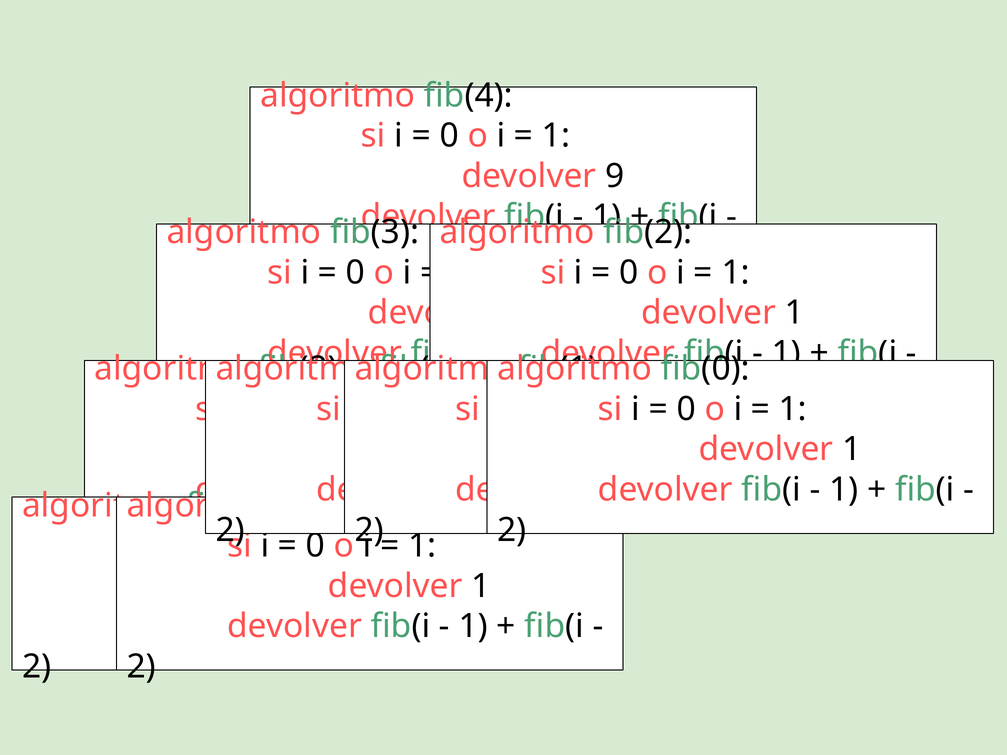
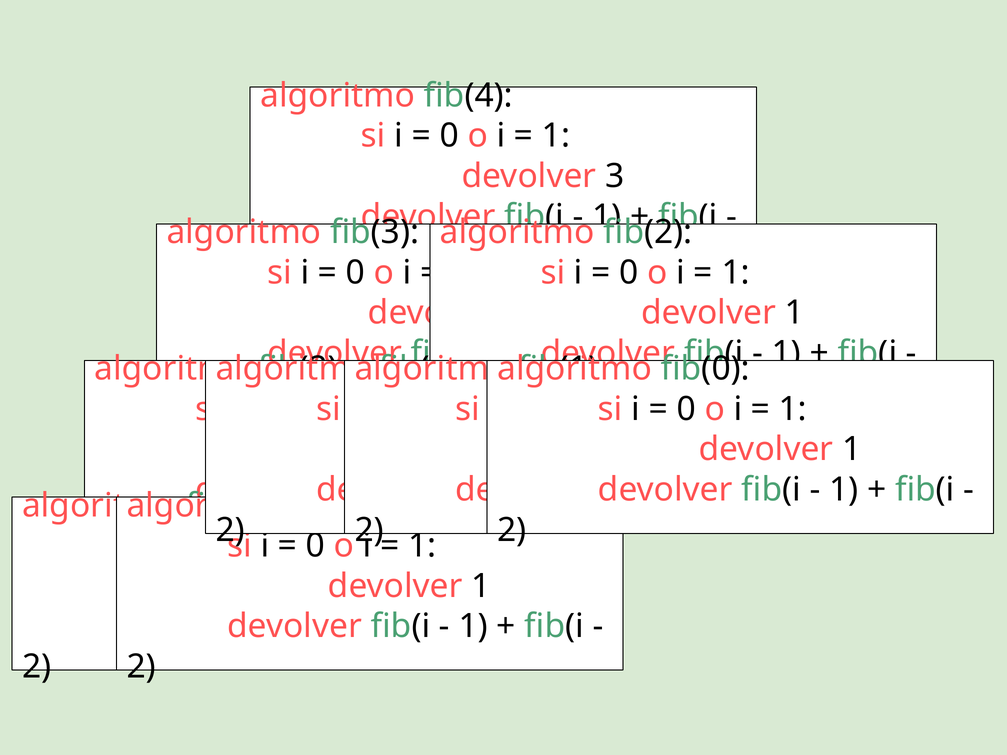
9: 9 -> 3
